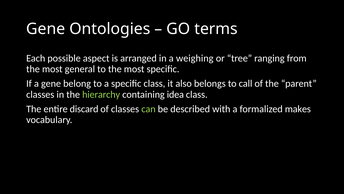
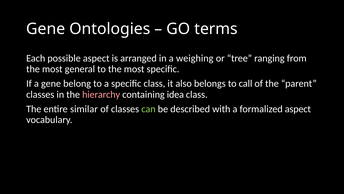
hierarchy colour: light green -> pink
discard: discard -> similar
formalized makes: makes -> aspect
